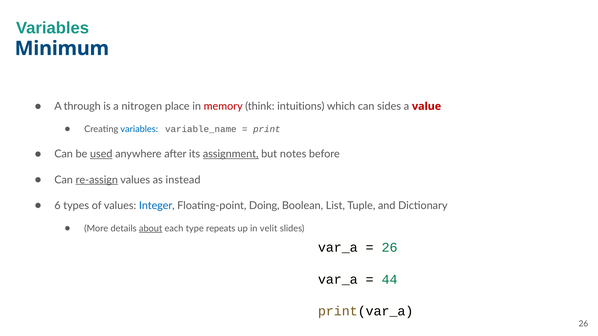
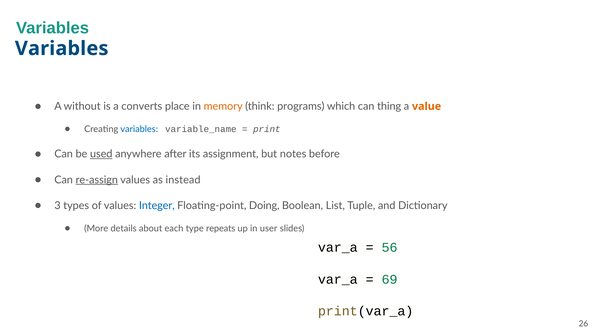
Minimum at (62, 49): Minimum -> Variables
through: through -> without
nitrogen: nitrogen -> converts
memory colour: red -> orange
intuitions: intuitions -> programs
sides: sides -> thing
value colour: red -> orange
assignment underline: present -> none
6: 6 -> 3
about underline: present -> none
velit: velit -> user
26 at (390, 248): 26 -> 56
44: 44 -> 69
